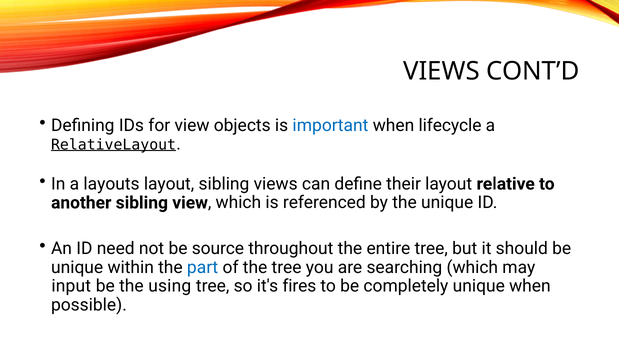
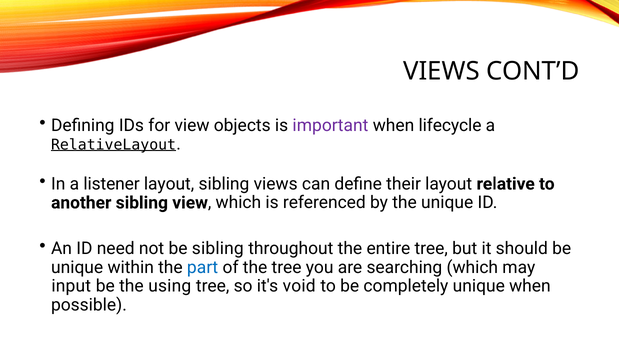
important colour: blue -> purple
layouts: layouts -> listener
be source: source -> sibling
fires: fires -> void
